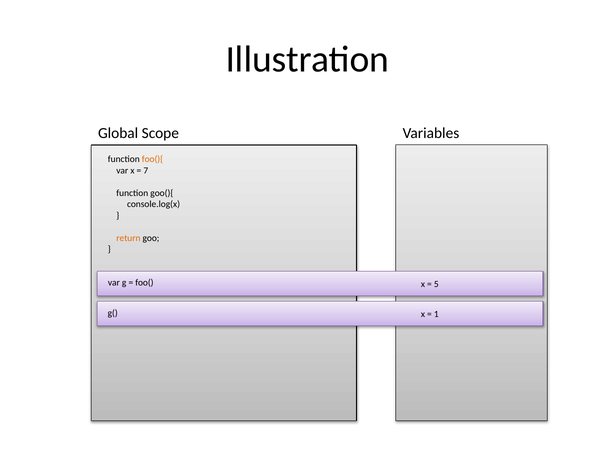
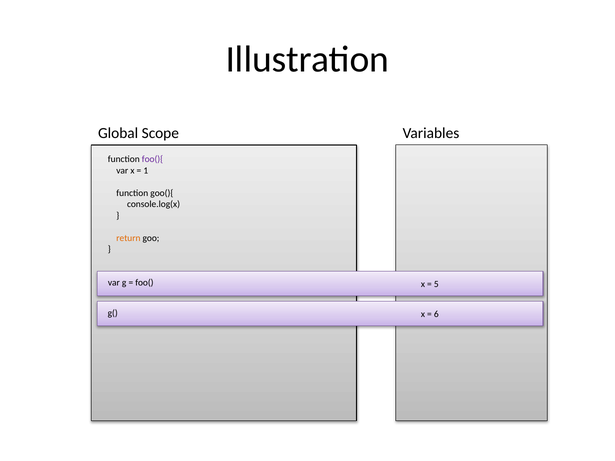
foo(){ colour: orange -> purple
7: 7 -> 1
1: 1 -> 6
